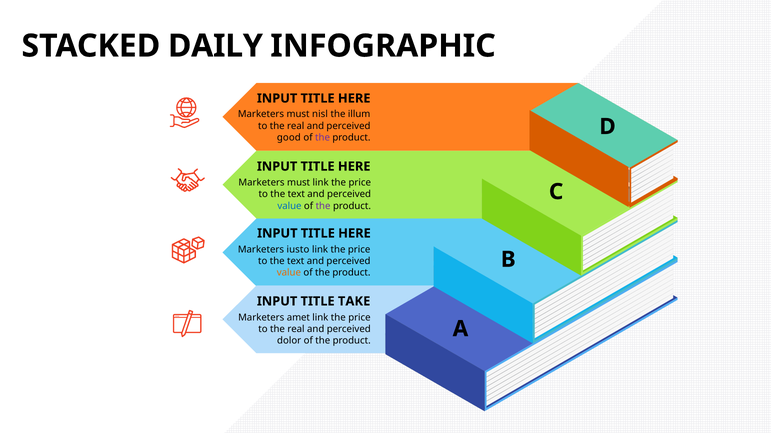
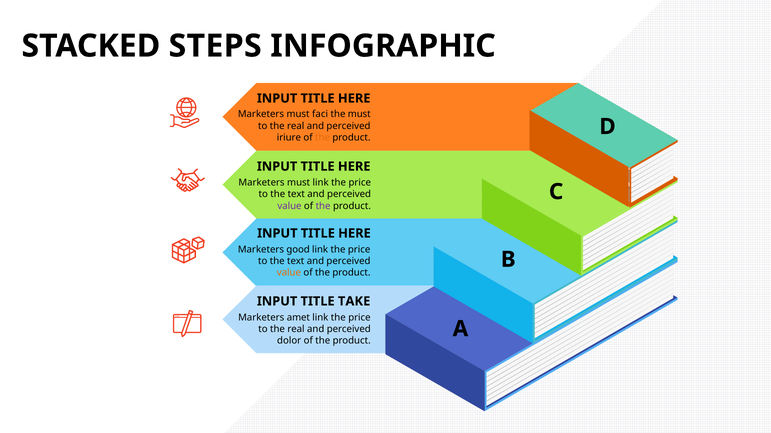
DAILY: DAILY -> STEPS
nisl: nisl -> faci
the illum: illum -> must
good: good -> iriure
the at (323, 138) colour: purple -> orange
value at (289, 206) colour: blue -> purple
iusto: iusto -> good
